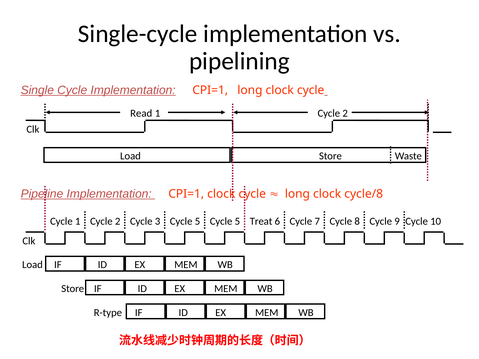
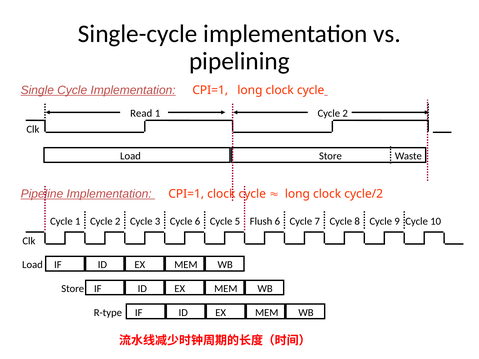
cycle/8: cycle/8 -> cycle/2
3 Cycle 5: 5 -> 6
Treat: Treat -> Flush
